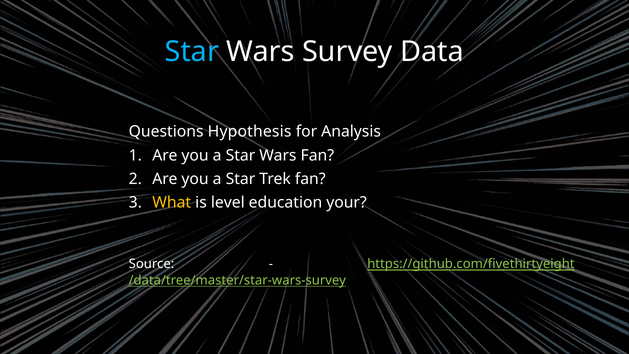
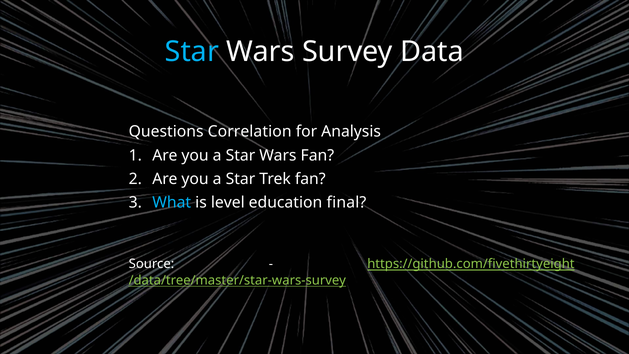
Hypothesis: Hypothesis -> Correlation
What colour: yellow -> light blue
your: your -> final
